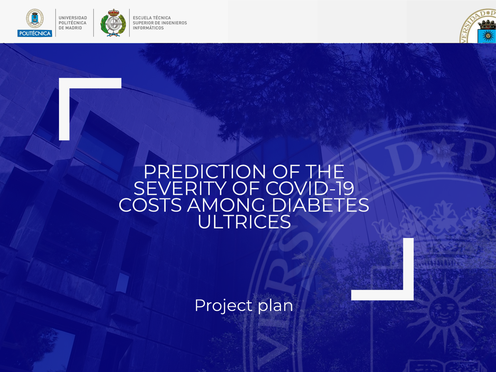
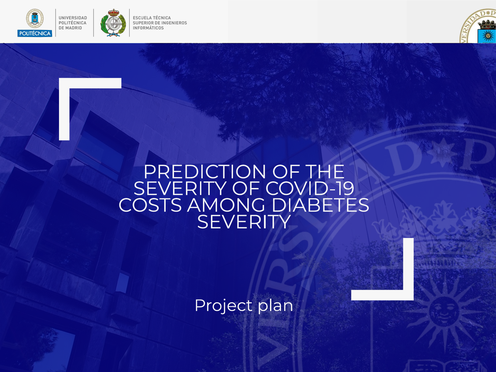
ULTRICES at (244, 222): ULTRICES -> SEVERITY
